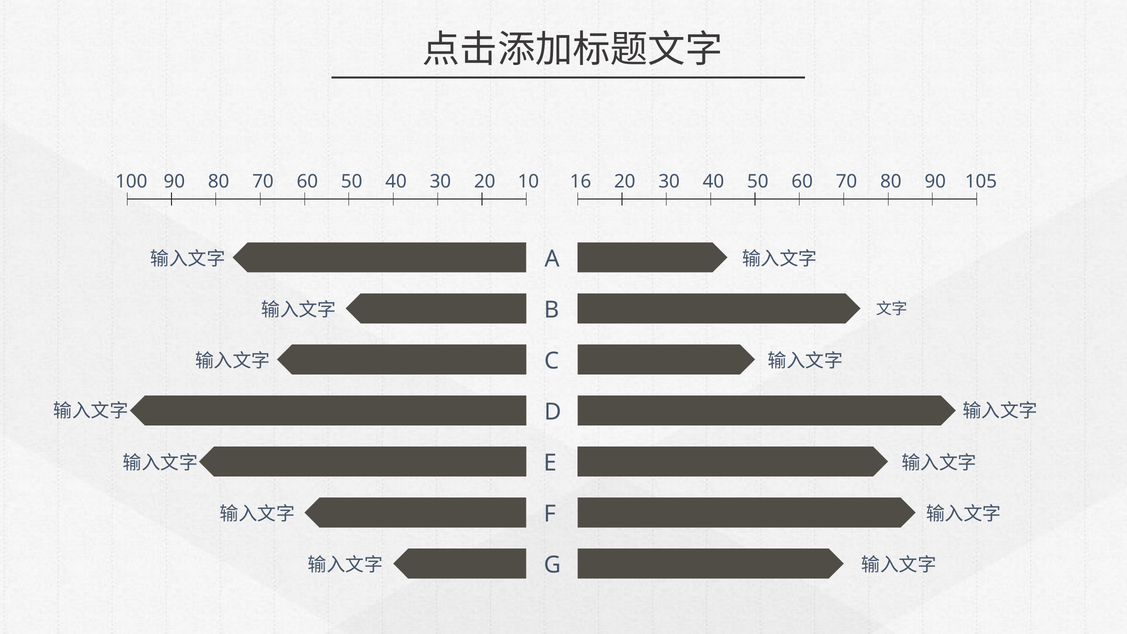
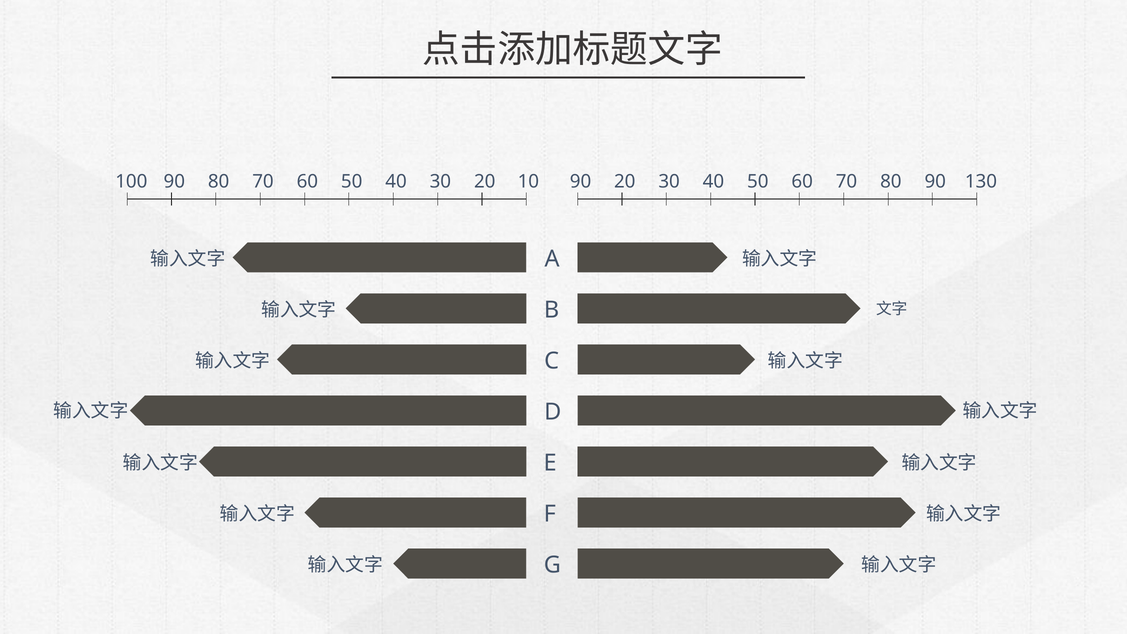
100 16: 16 -> 90
105: 105 -> 130
